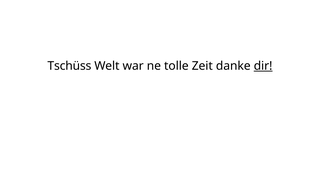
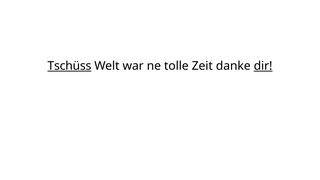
Tschüss underline: none -> present
